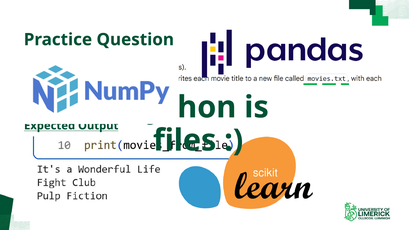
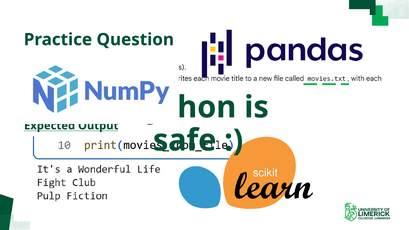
files: files -> safe
